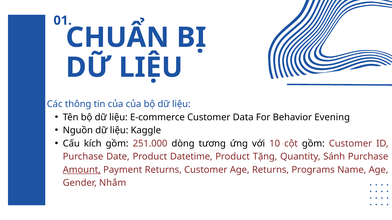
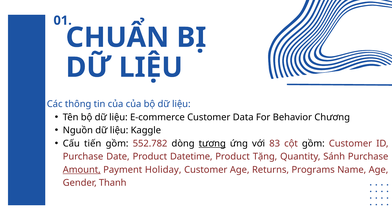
Evening: Evening -> Chương
kích: kích -> tiến
251.000: 251.000 -> 552.782
tương underline: none -> present
10: 10 -> 83
Payment Returns: Returns -> Holiday
Nhắm: Nhắm -> Thanh
